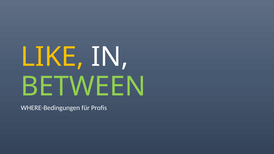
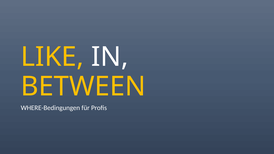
BETWEEN colour: light green -> yellow
